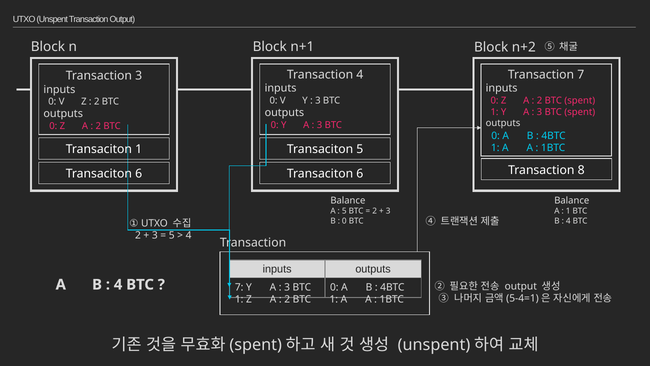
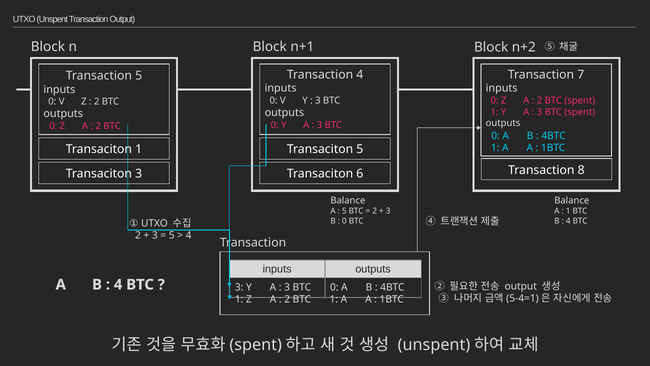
Transaction 3: 3 -> 5
6 at (139, 174): 6 -> 3
7 at (239, 287): 7 -> 3
